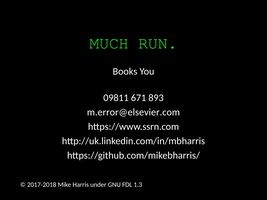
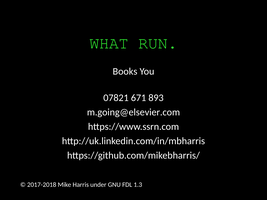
MUCH: MUCH -> WHAT
09811: 09811 -> 07821
m.error@elsevier.com: m.error@elsevier.com -> m.going@elsevier.com
